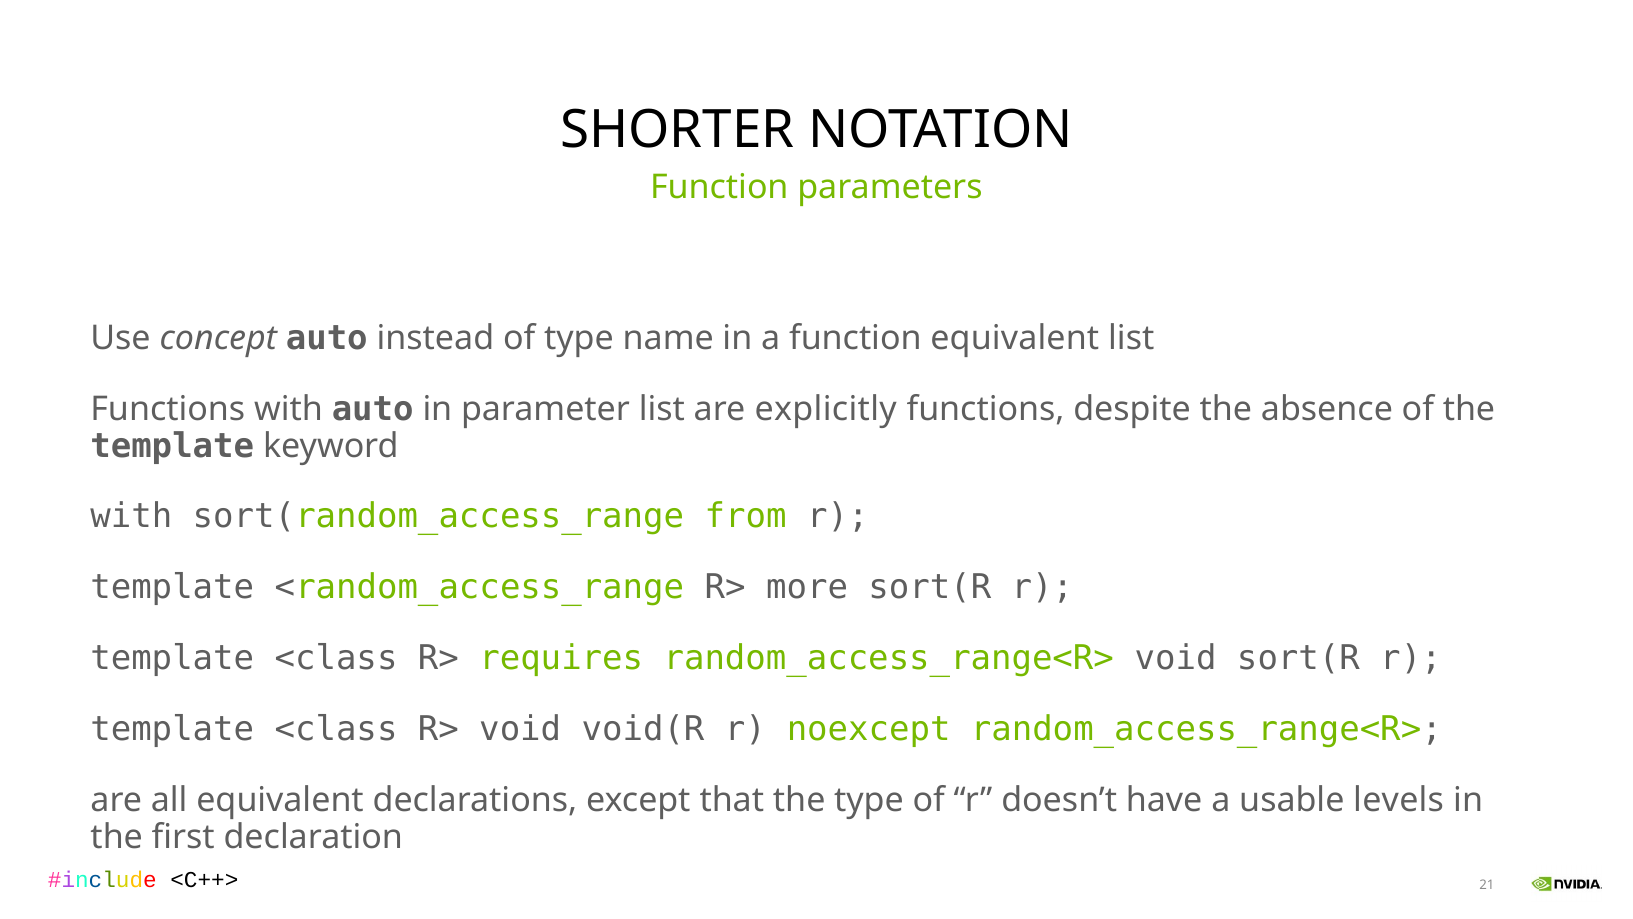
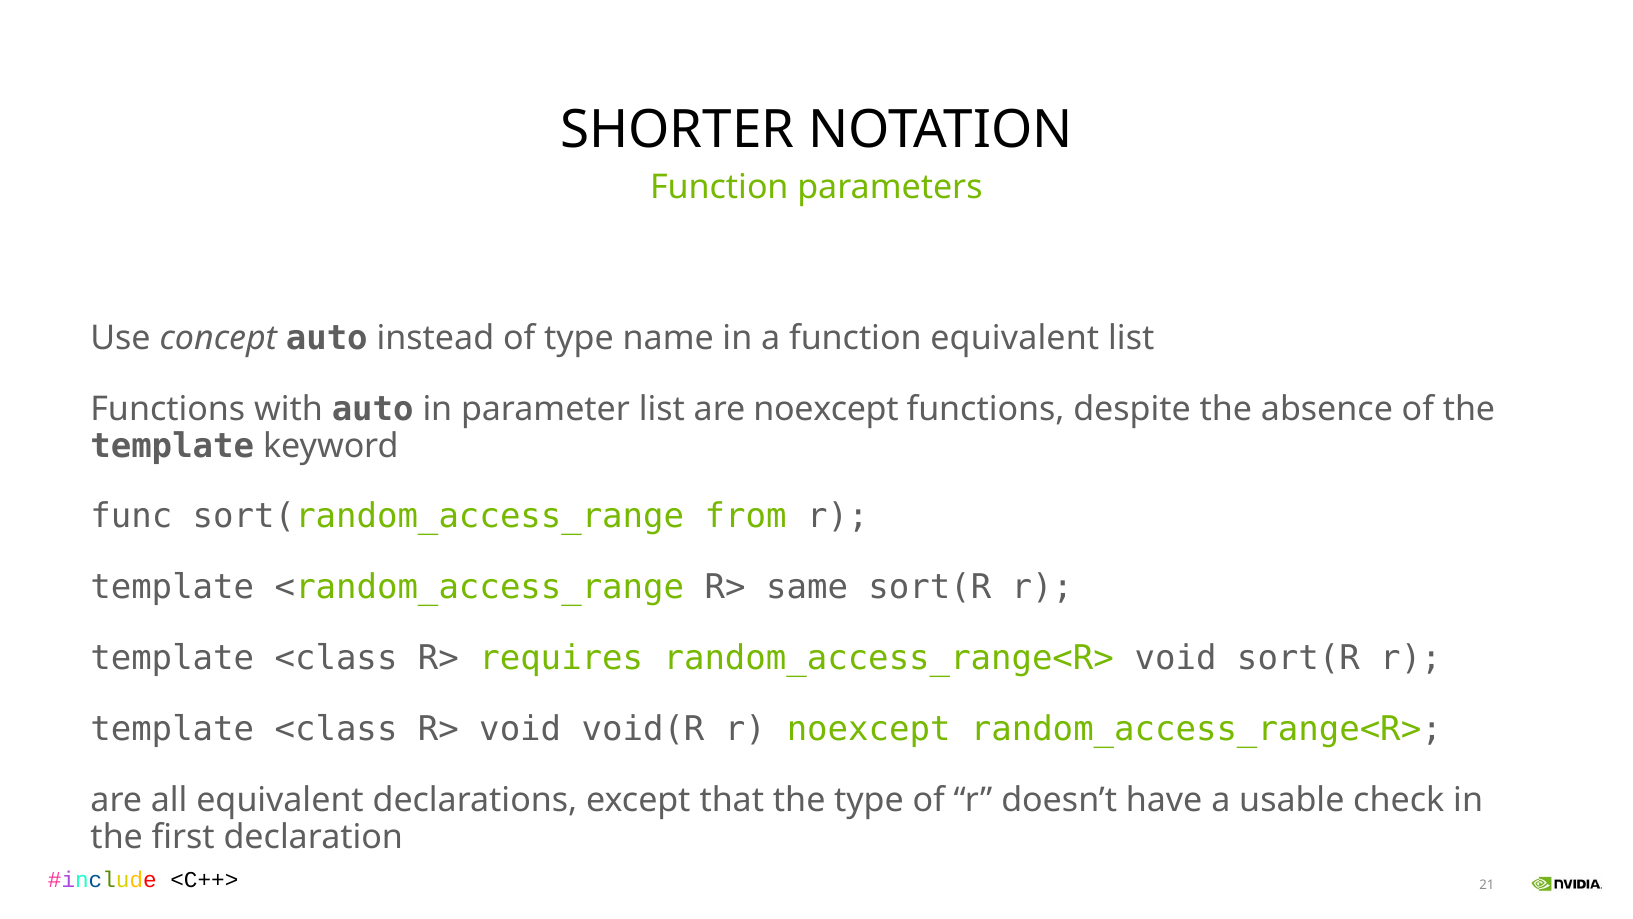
are explicitly: explicitly -> noexcept
with at (131, 516): with -> func
more: more -> same
levels: levels -> check
